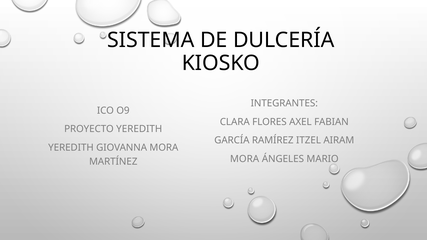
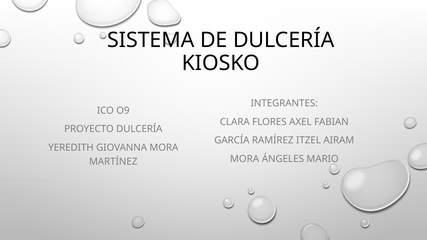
PROYECTO YEREDITH: YEREDITH -> DULCERÍA
